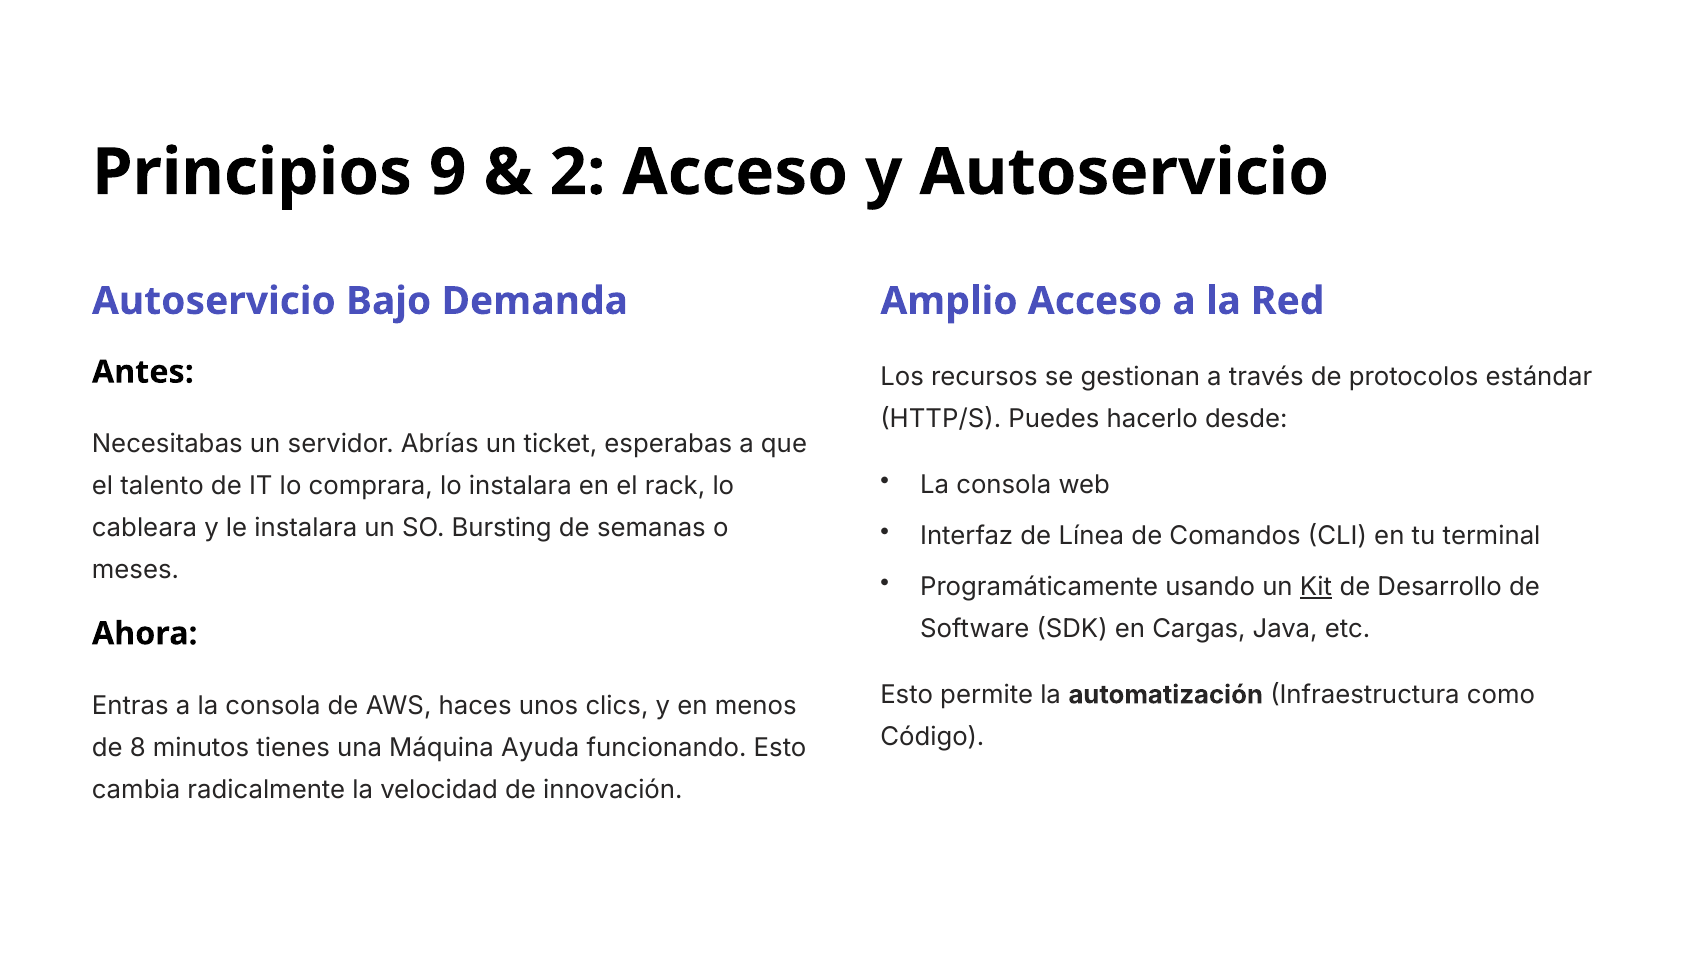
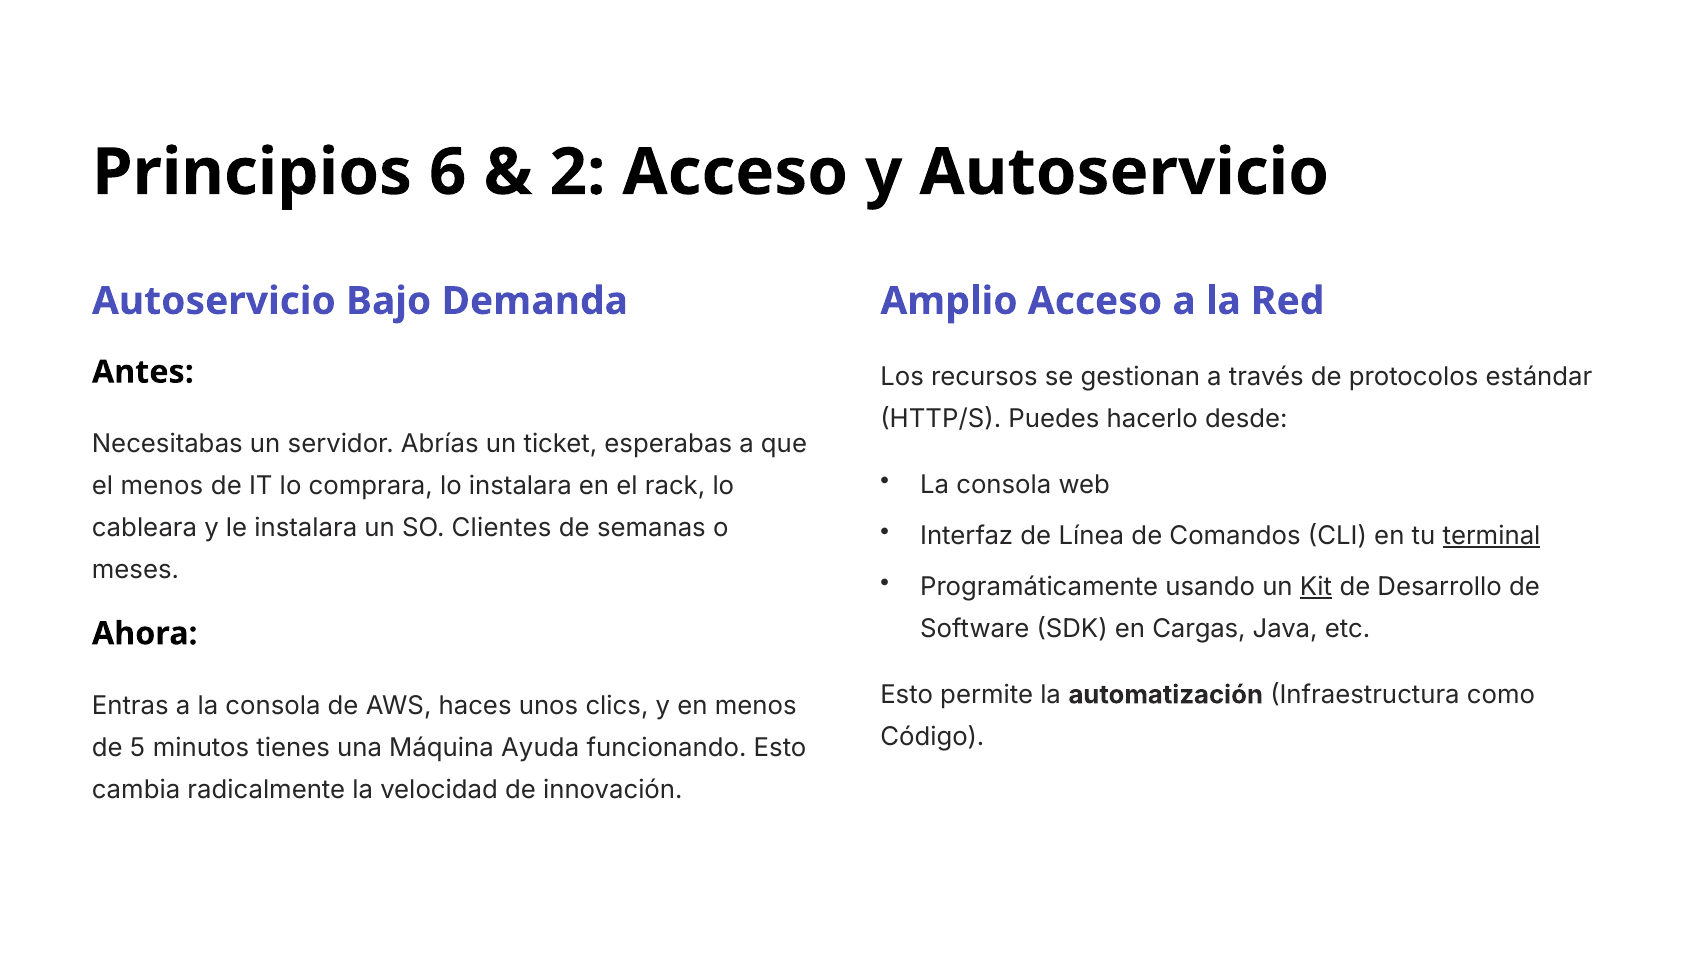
9: 9 -> 6
el talento: talento -> menos
Bursting: Bursting -> Clientes
terminal underline: none -> present
8: 8 -> 5
